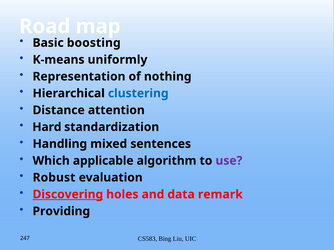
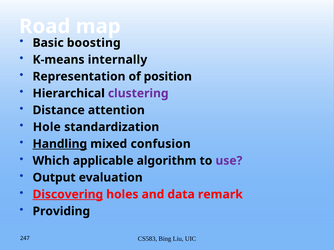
uniformly: uniformly -> internally
nothing: nothing -> position
clustering colour: blue -> purple
Hard: Hard -> Hole
Handling underline: none -> present
sentences: sentences -> confusion
Robust: Robust -> Output
